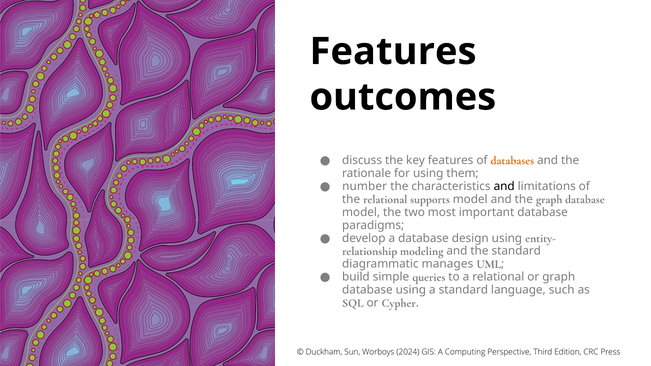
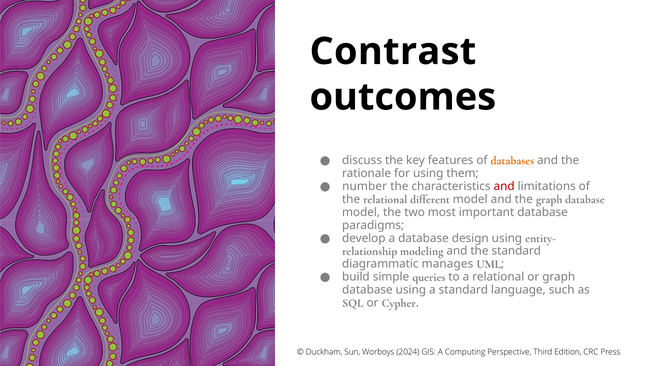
Features at (393, 52): Features -> Contrast
and at (504, 186) colour: black -> red
supports: supports -> different
